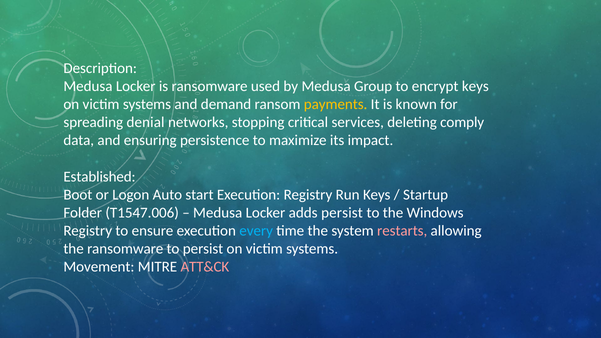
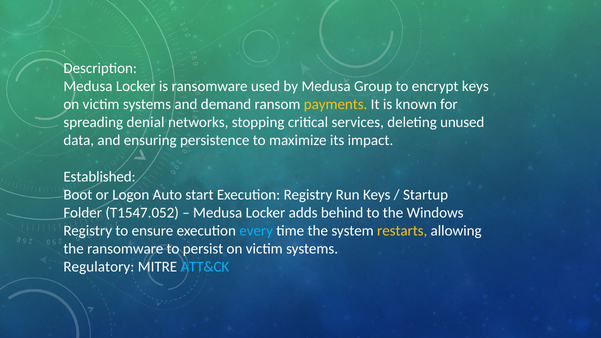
comply: comply -> unused
T1547.006: T1547.006 -> T1547.052
adds persist: persist -> behind
restarts colour: pink -> yellow
Movement: Movement -> Regulatory
ATT&CK colour: pink -> light blue
